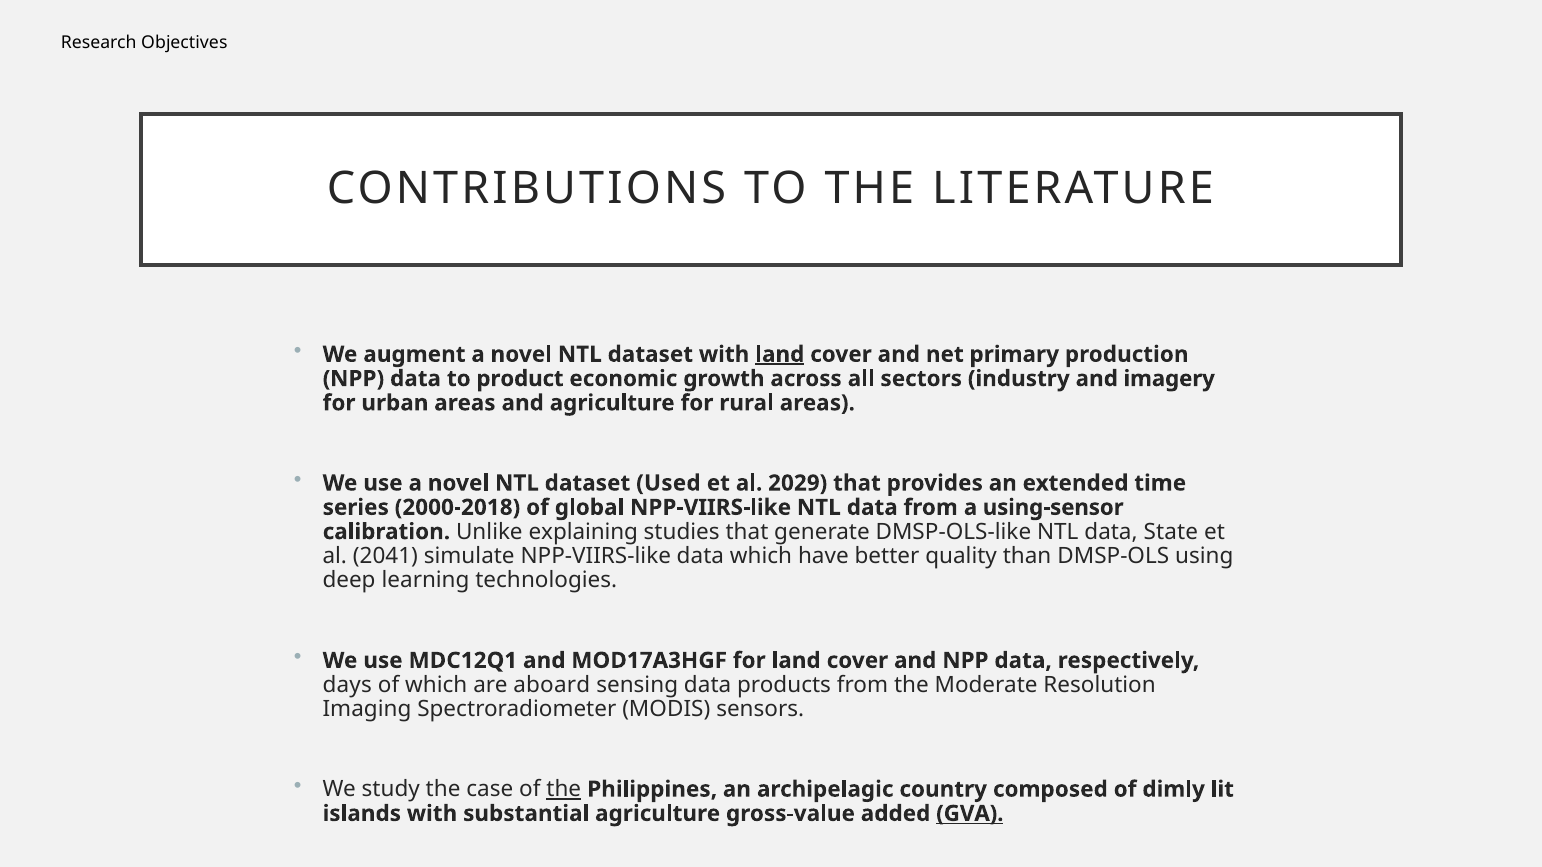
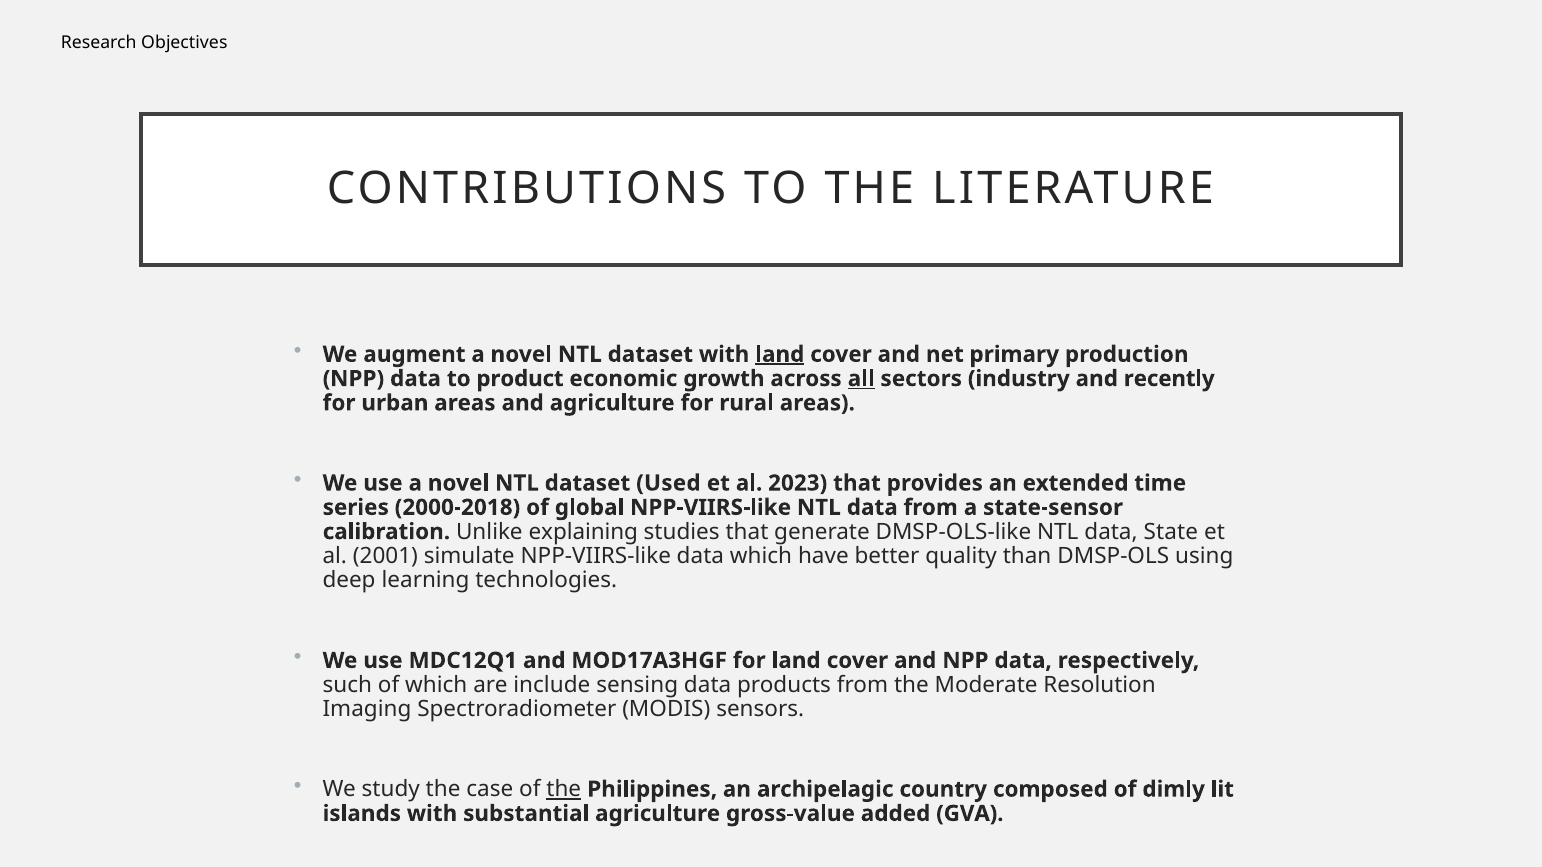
all underline: none -> present
imagery: imagery -> recently
2029: 2029 -> 2023
using-sensor: using-sensor -> state-sensor
2041: 2041 -> 2001
days: days -> such
aboard: aboard -> include
GVA underline: present -> none
